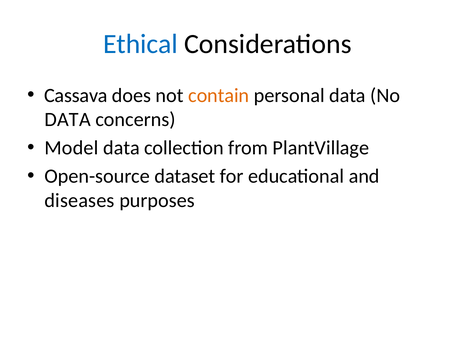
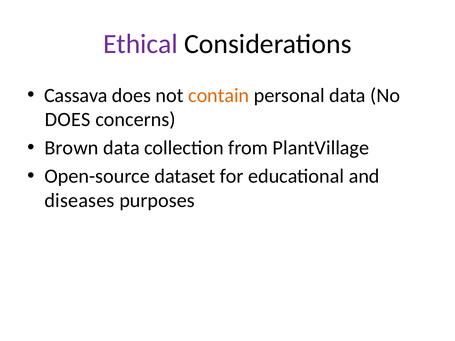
Ethical colour: blue -> purple
DATA at (68, 120): DATA -> DOES
Model: Model -> Brown
